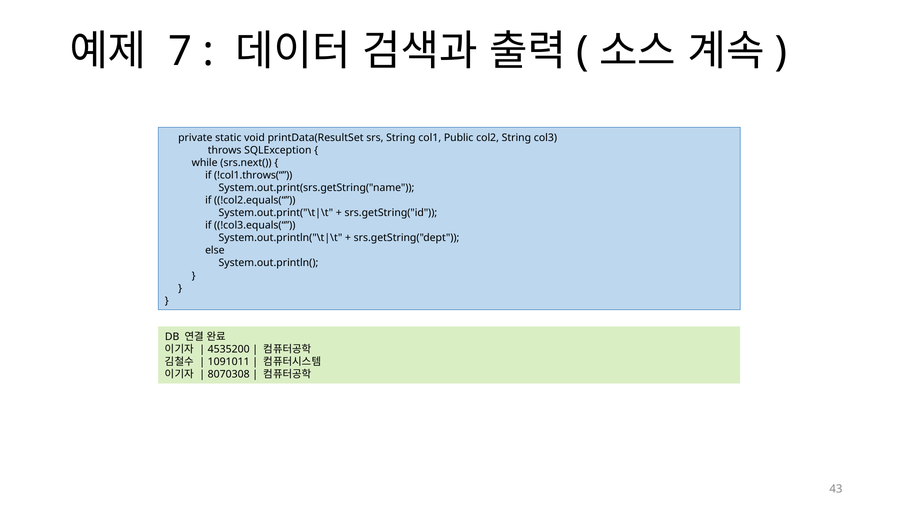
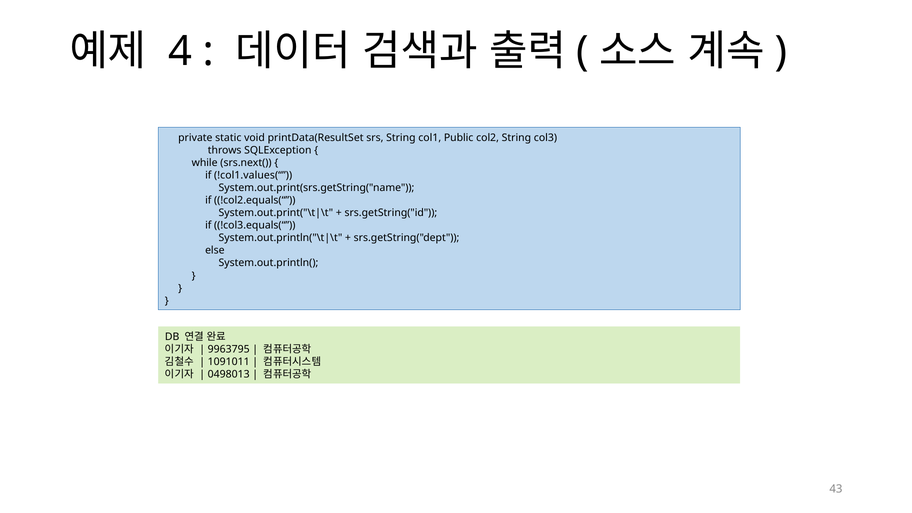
7: 7 -> 4
!col1.throws(“: !col1.throws(“ -> !col1.values(“
4535200: 4535200 -> 9963795
8070308: 8070308 -> 0498013
